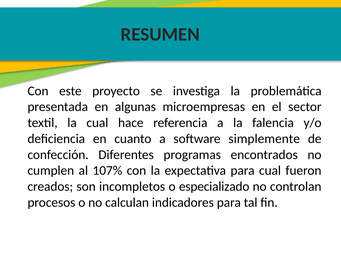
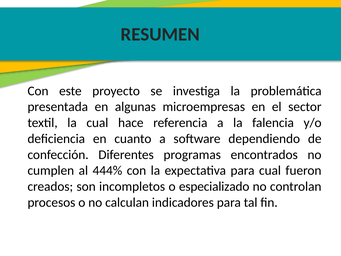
simplemente: simplemente -> dependiendo
107%: 107% -> 444%
